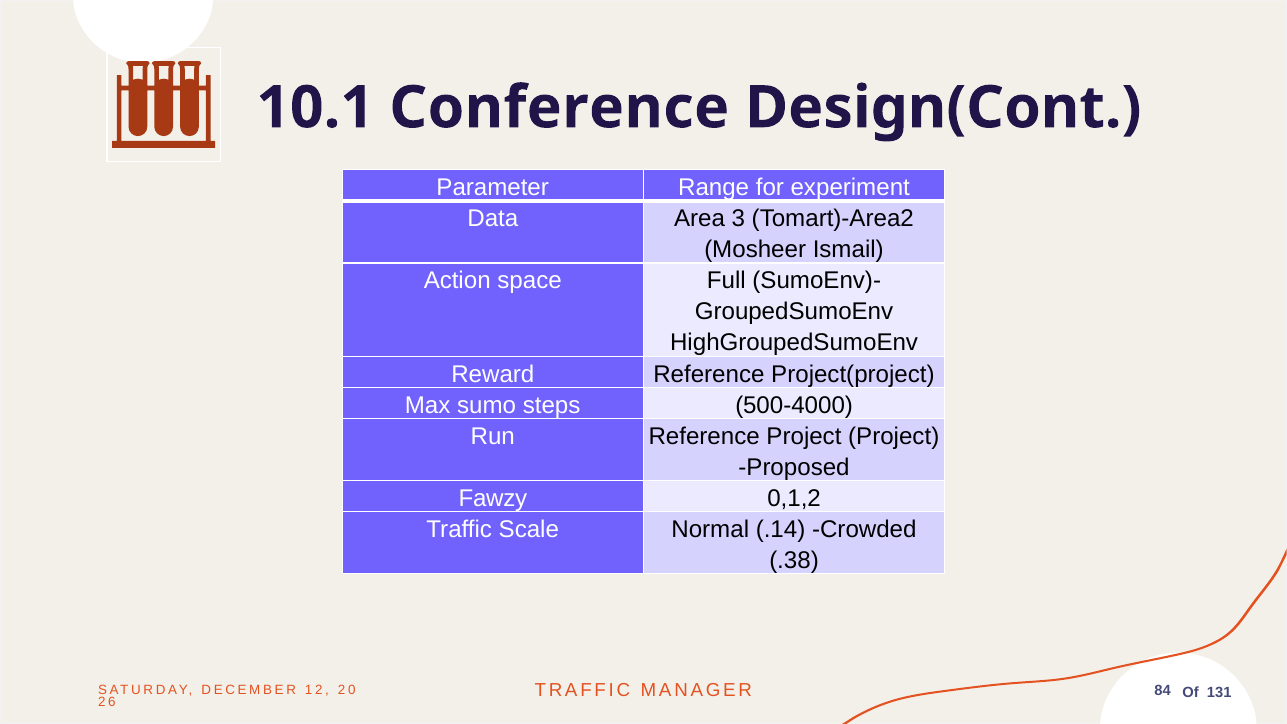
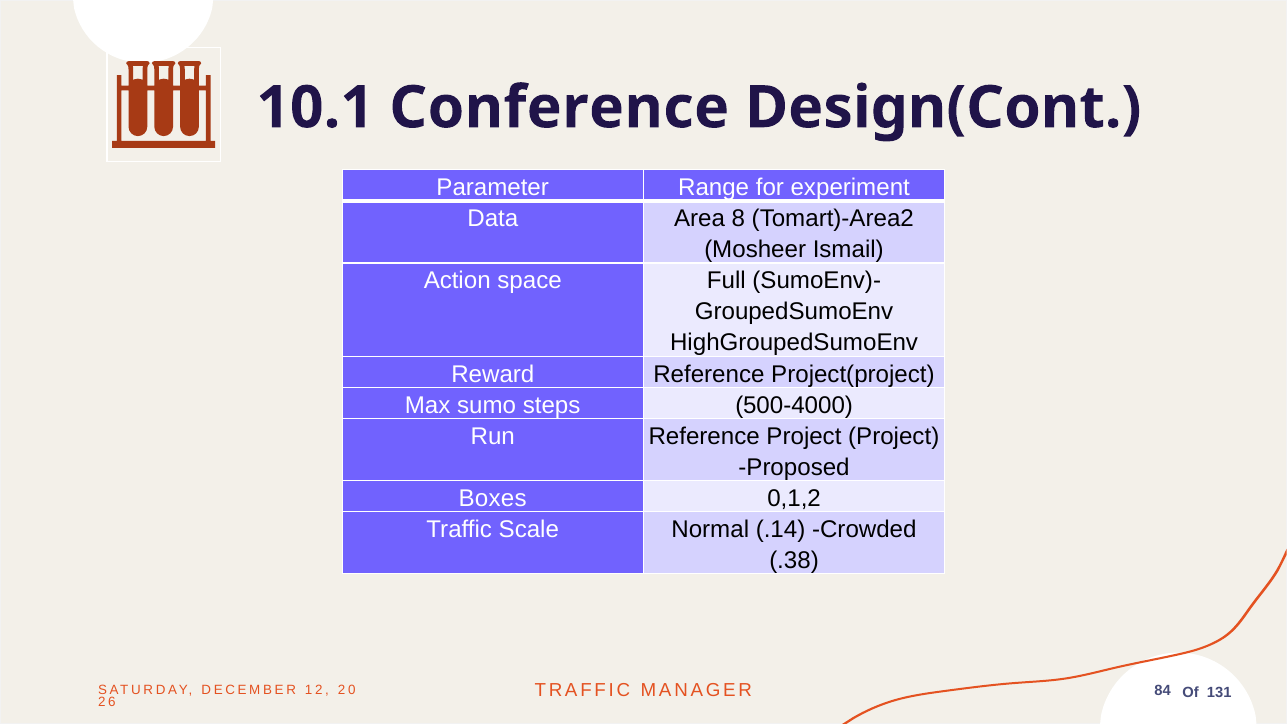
3: 3 -> 8
Fawzy: Fawzy -> Boxes
